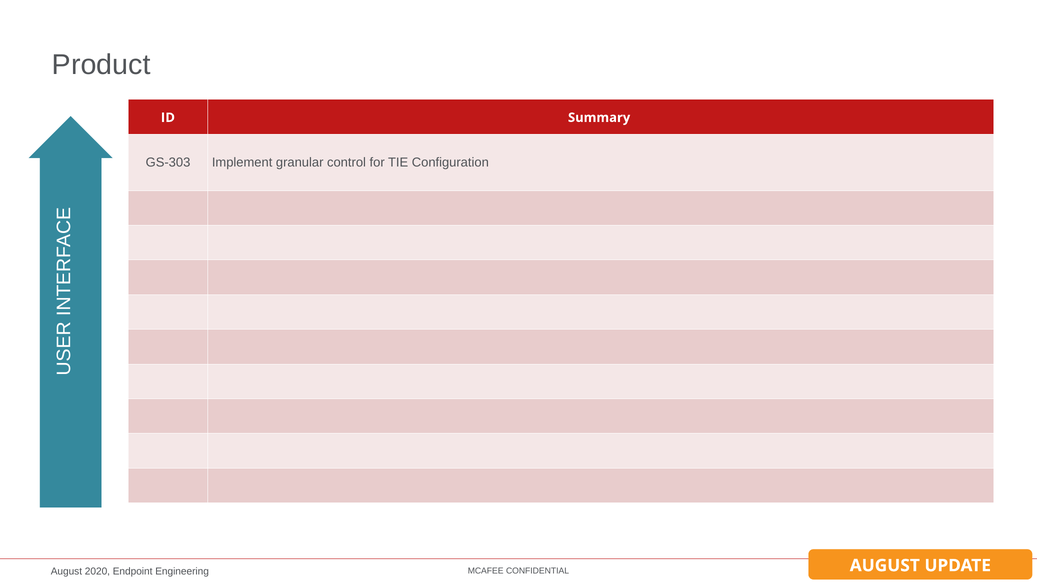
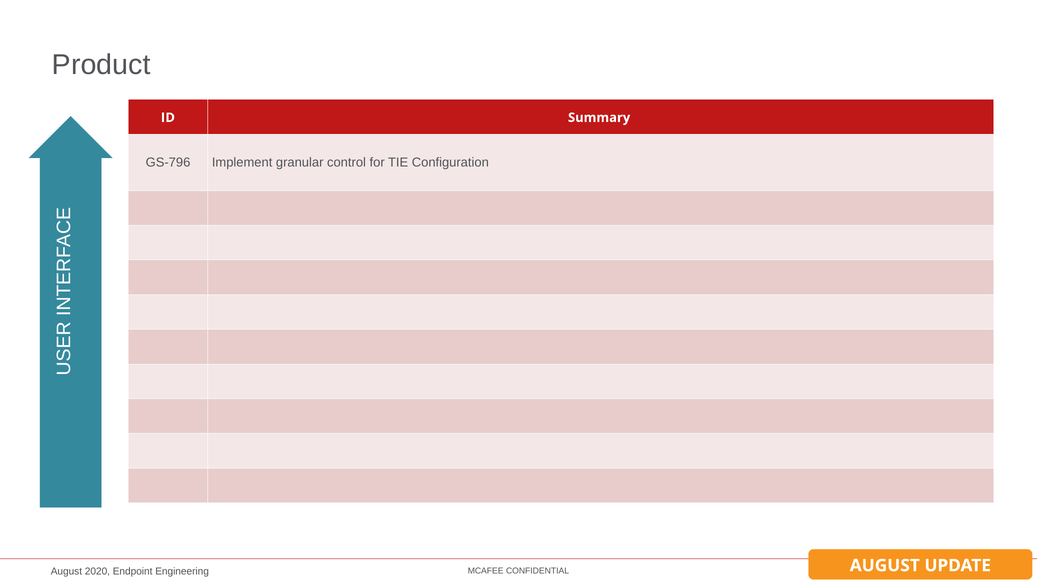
GS-303: GS-303 -> GS-796
